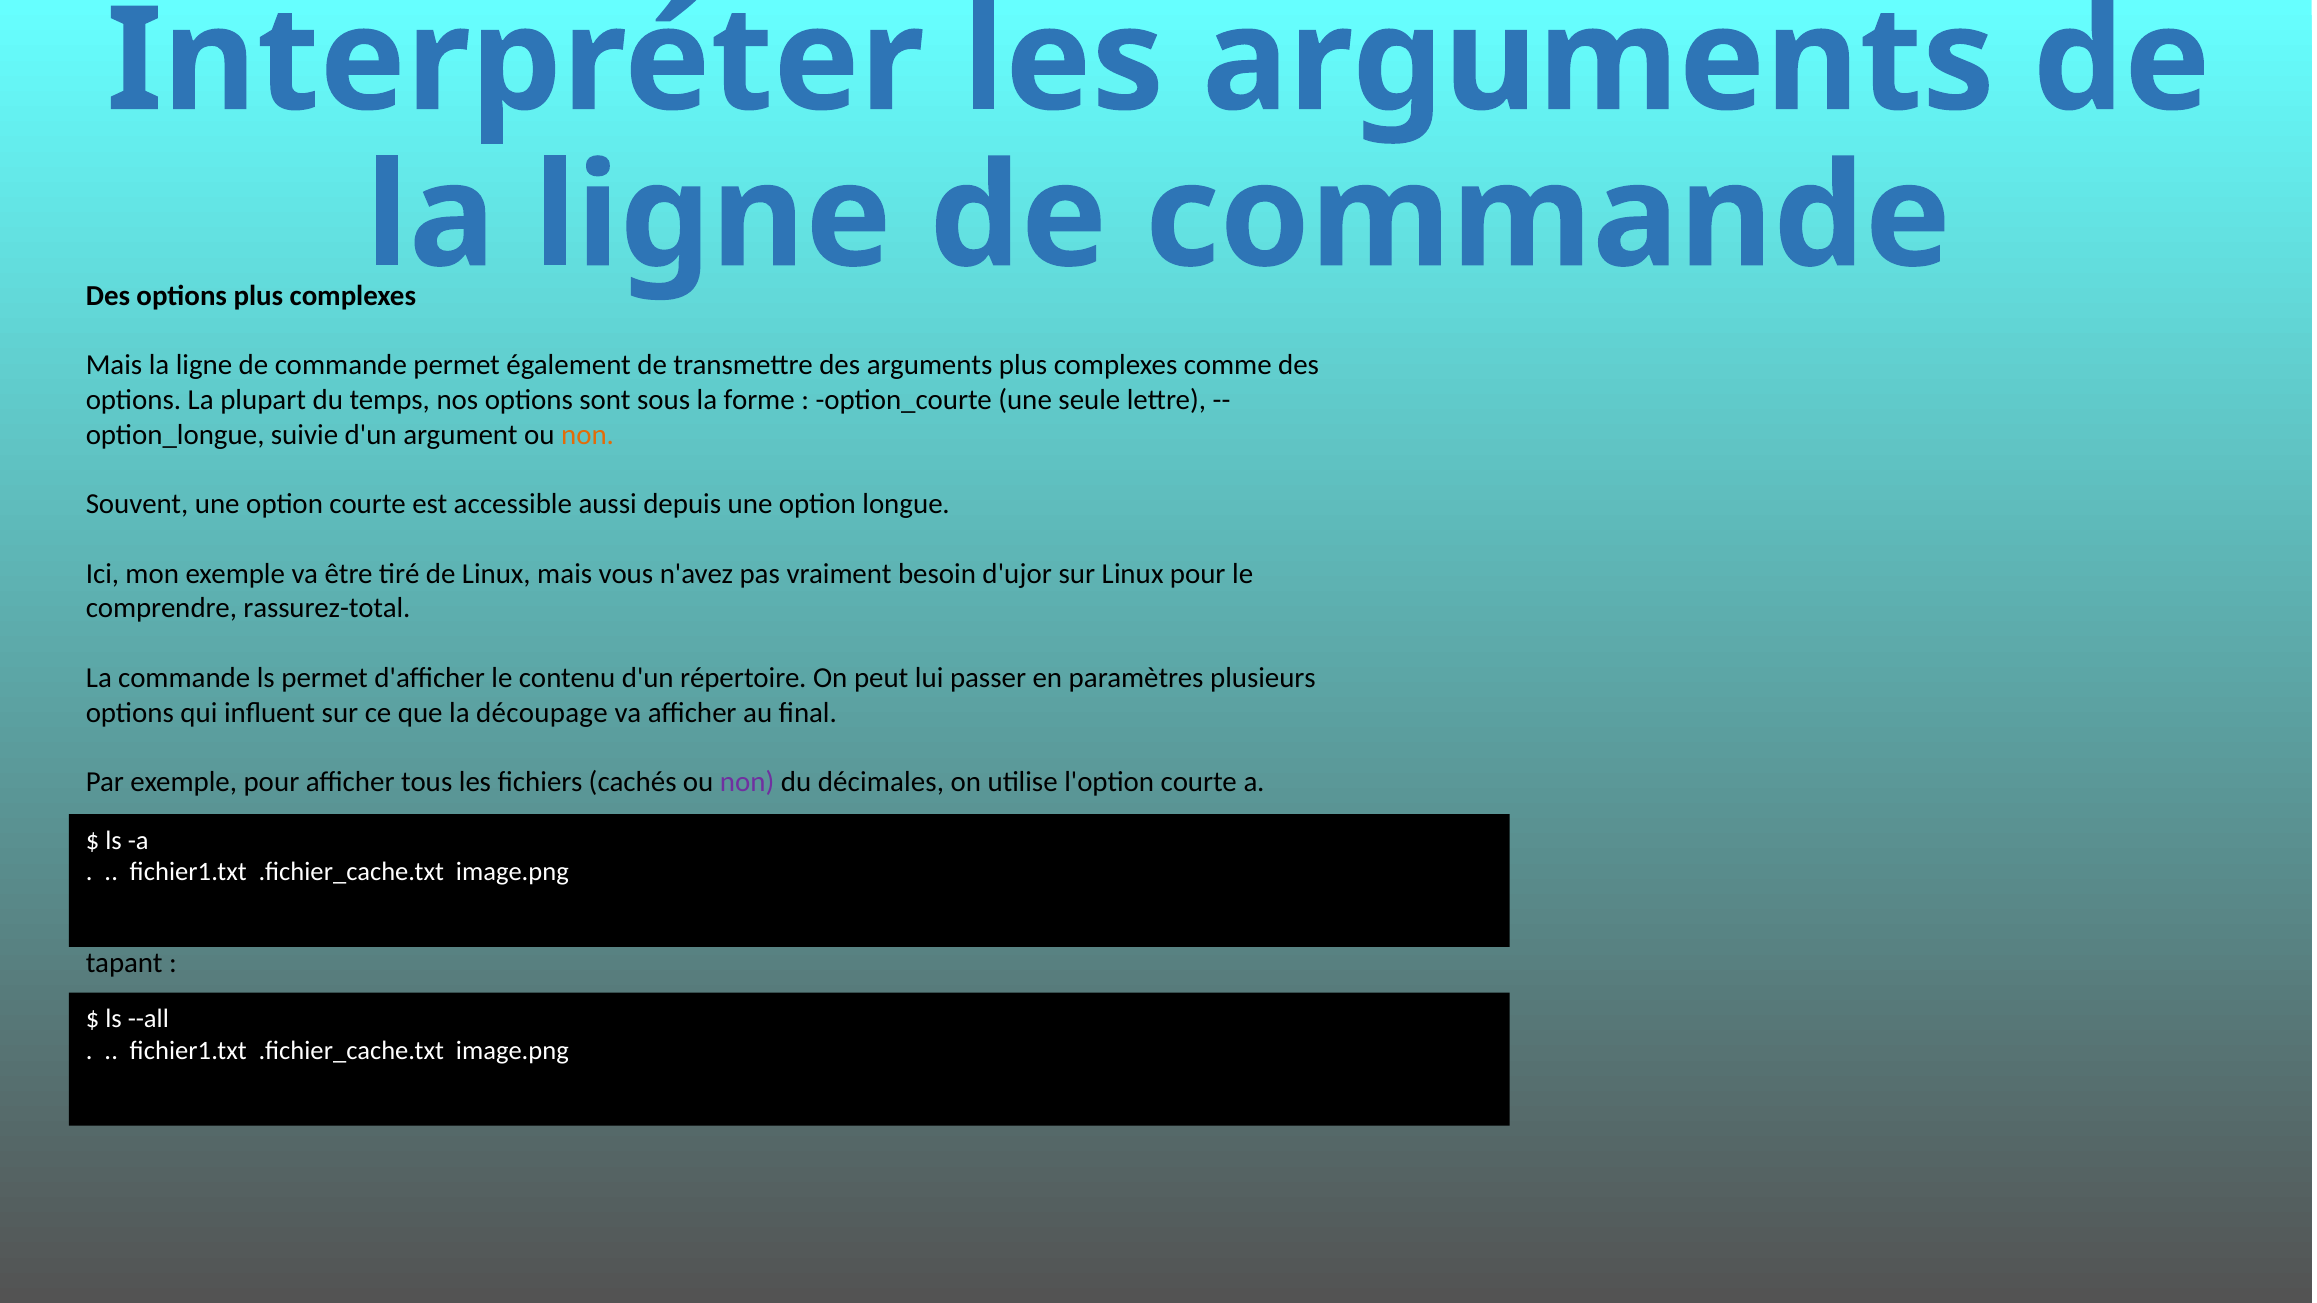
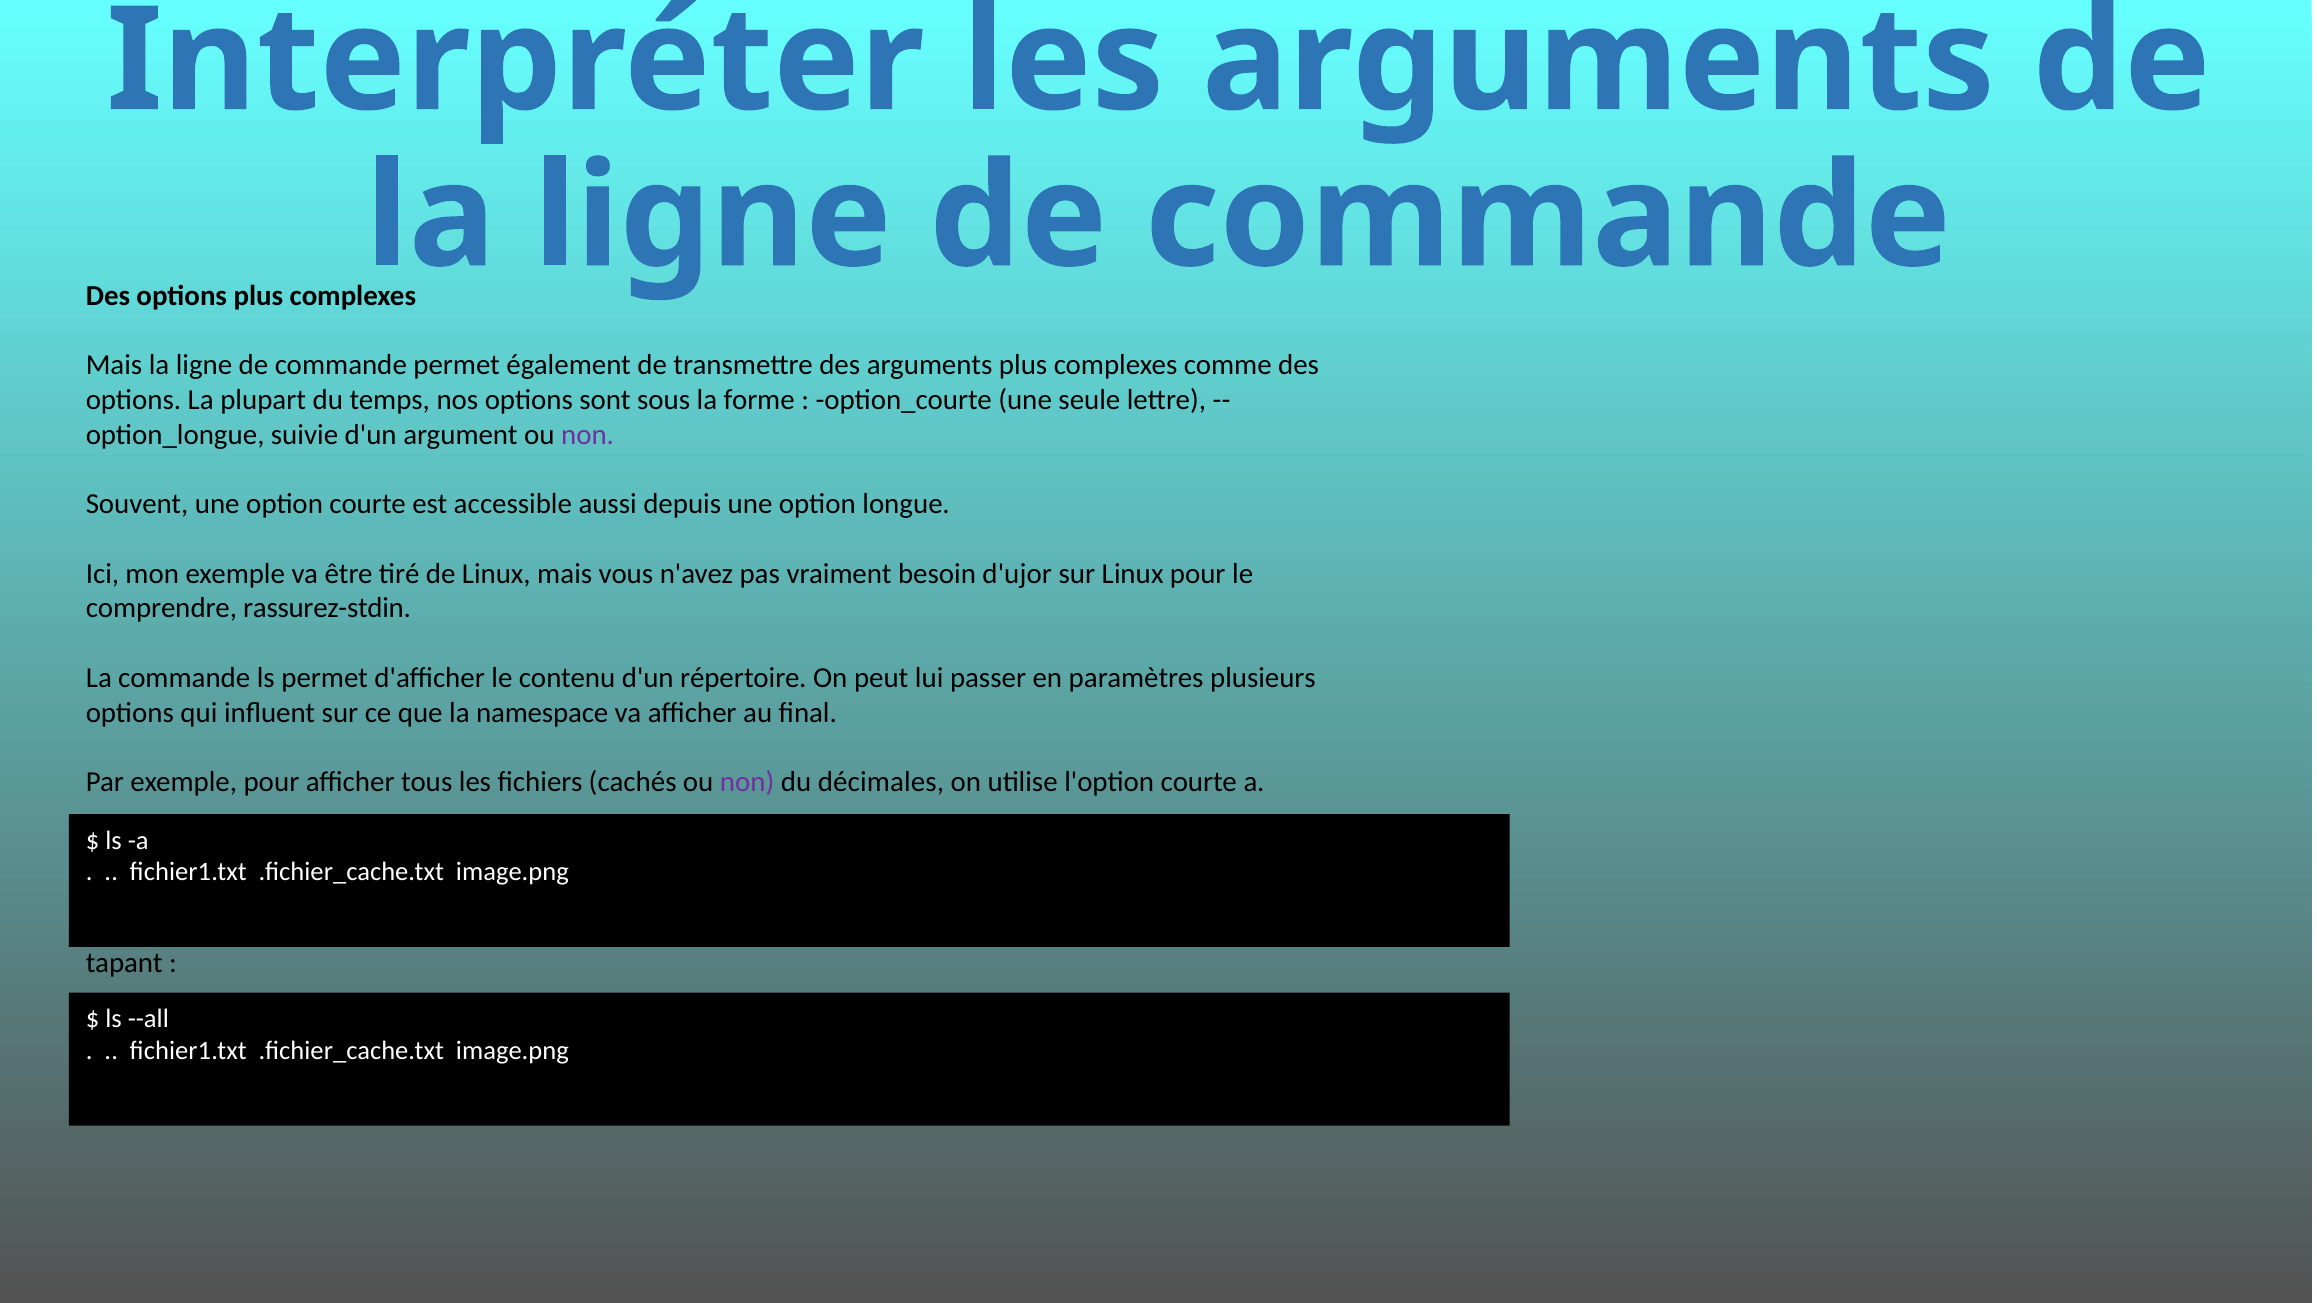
non at (588, 435) colour: orange -> purple
rassurez-total: rassurez-total -> rassurez-stdin
découpage: découpage -> namespace
